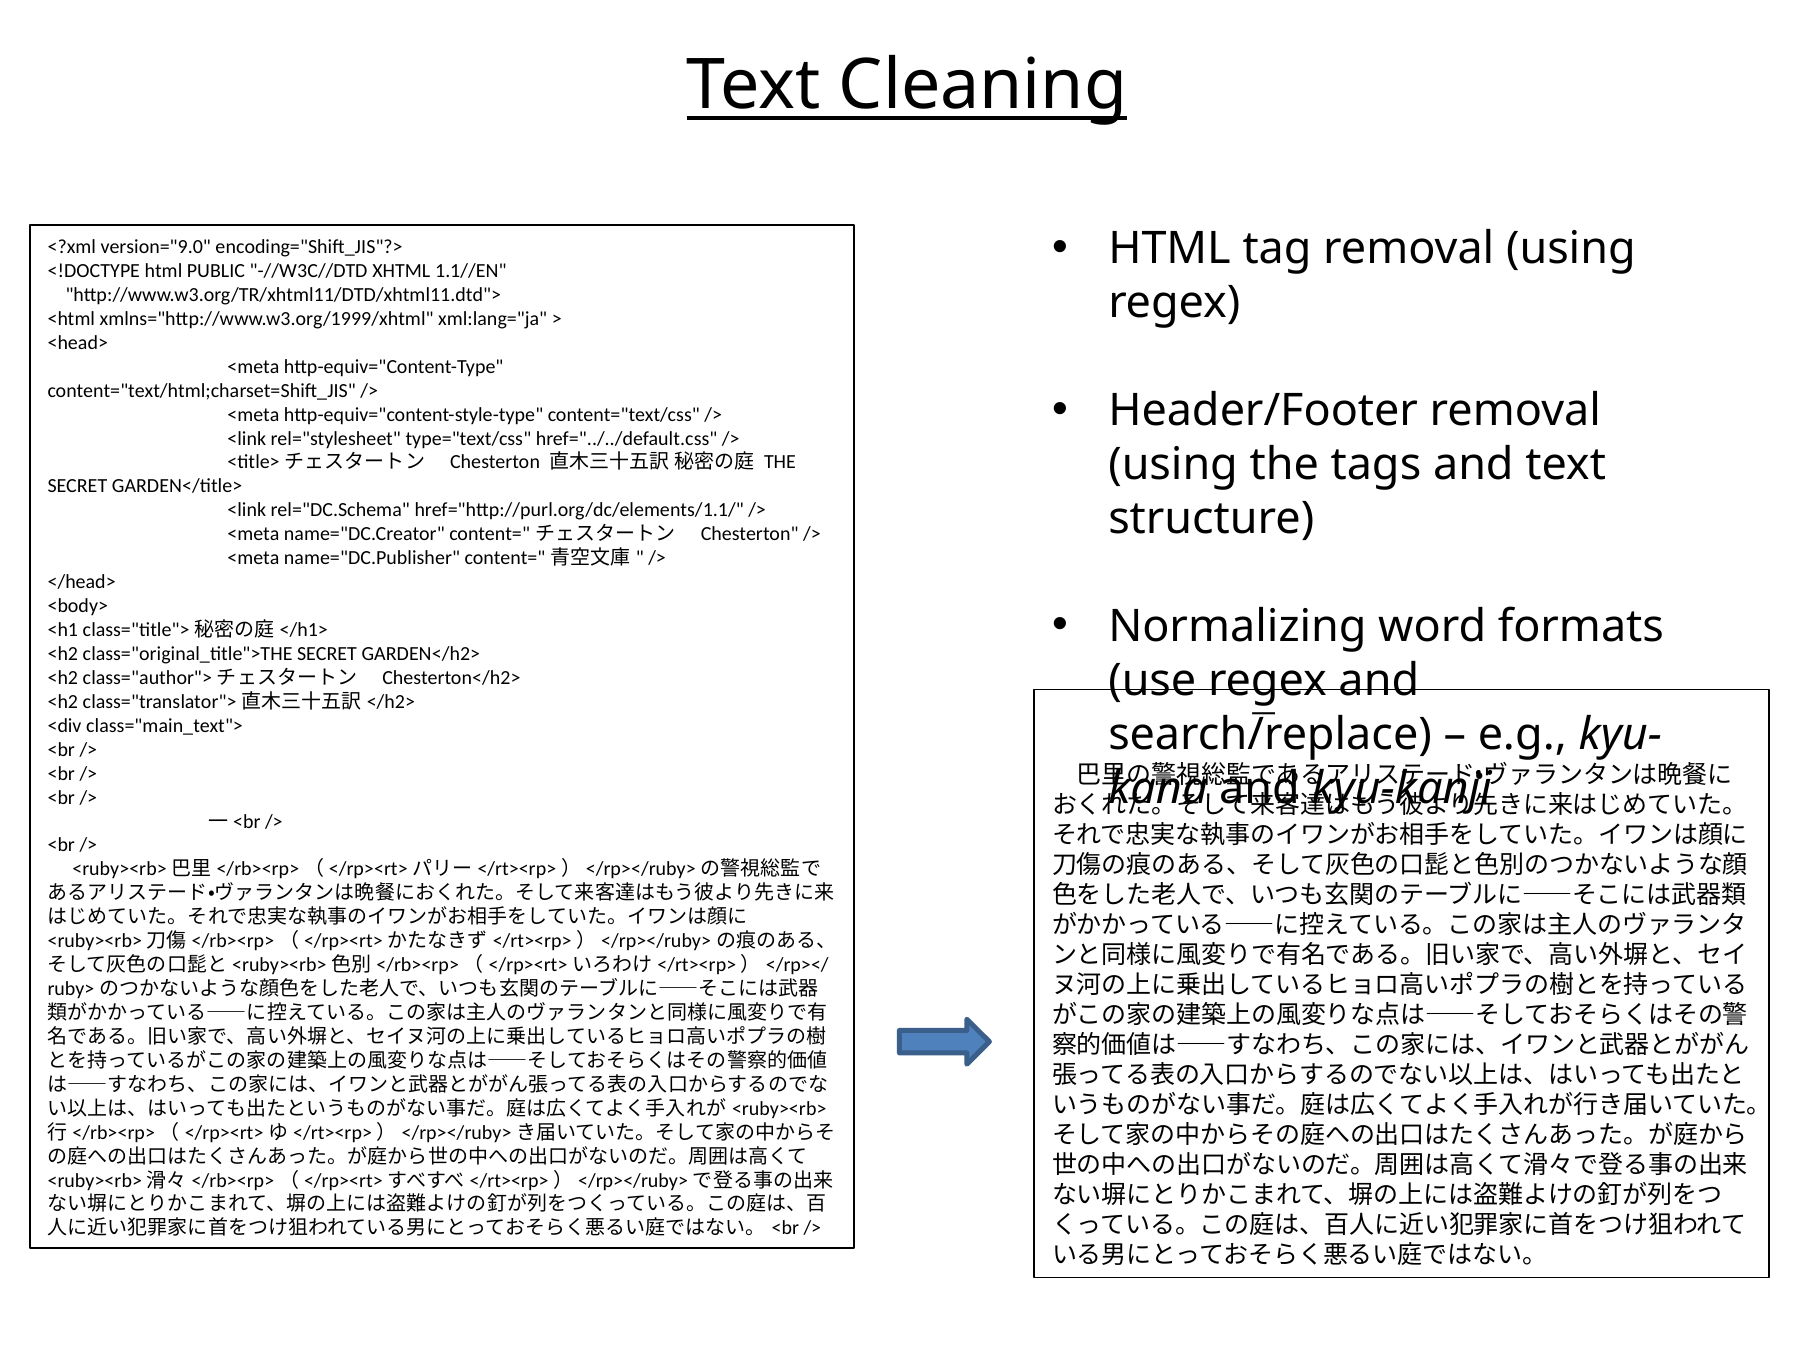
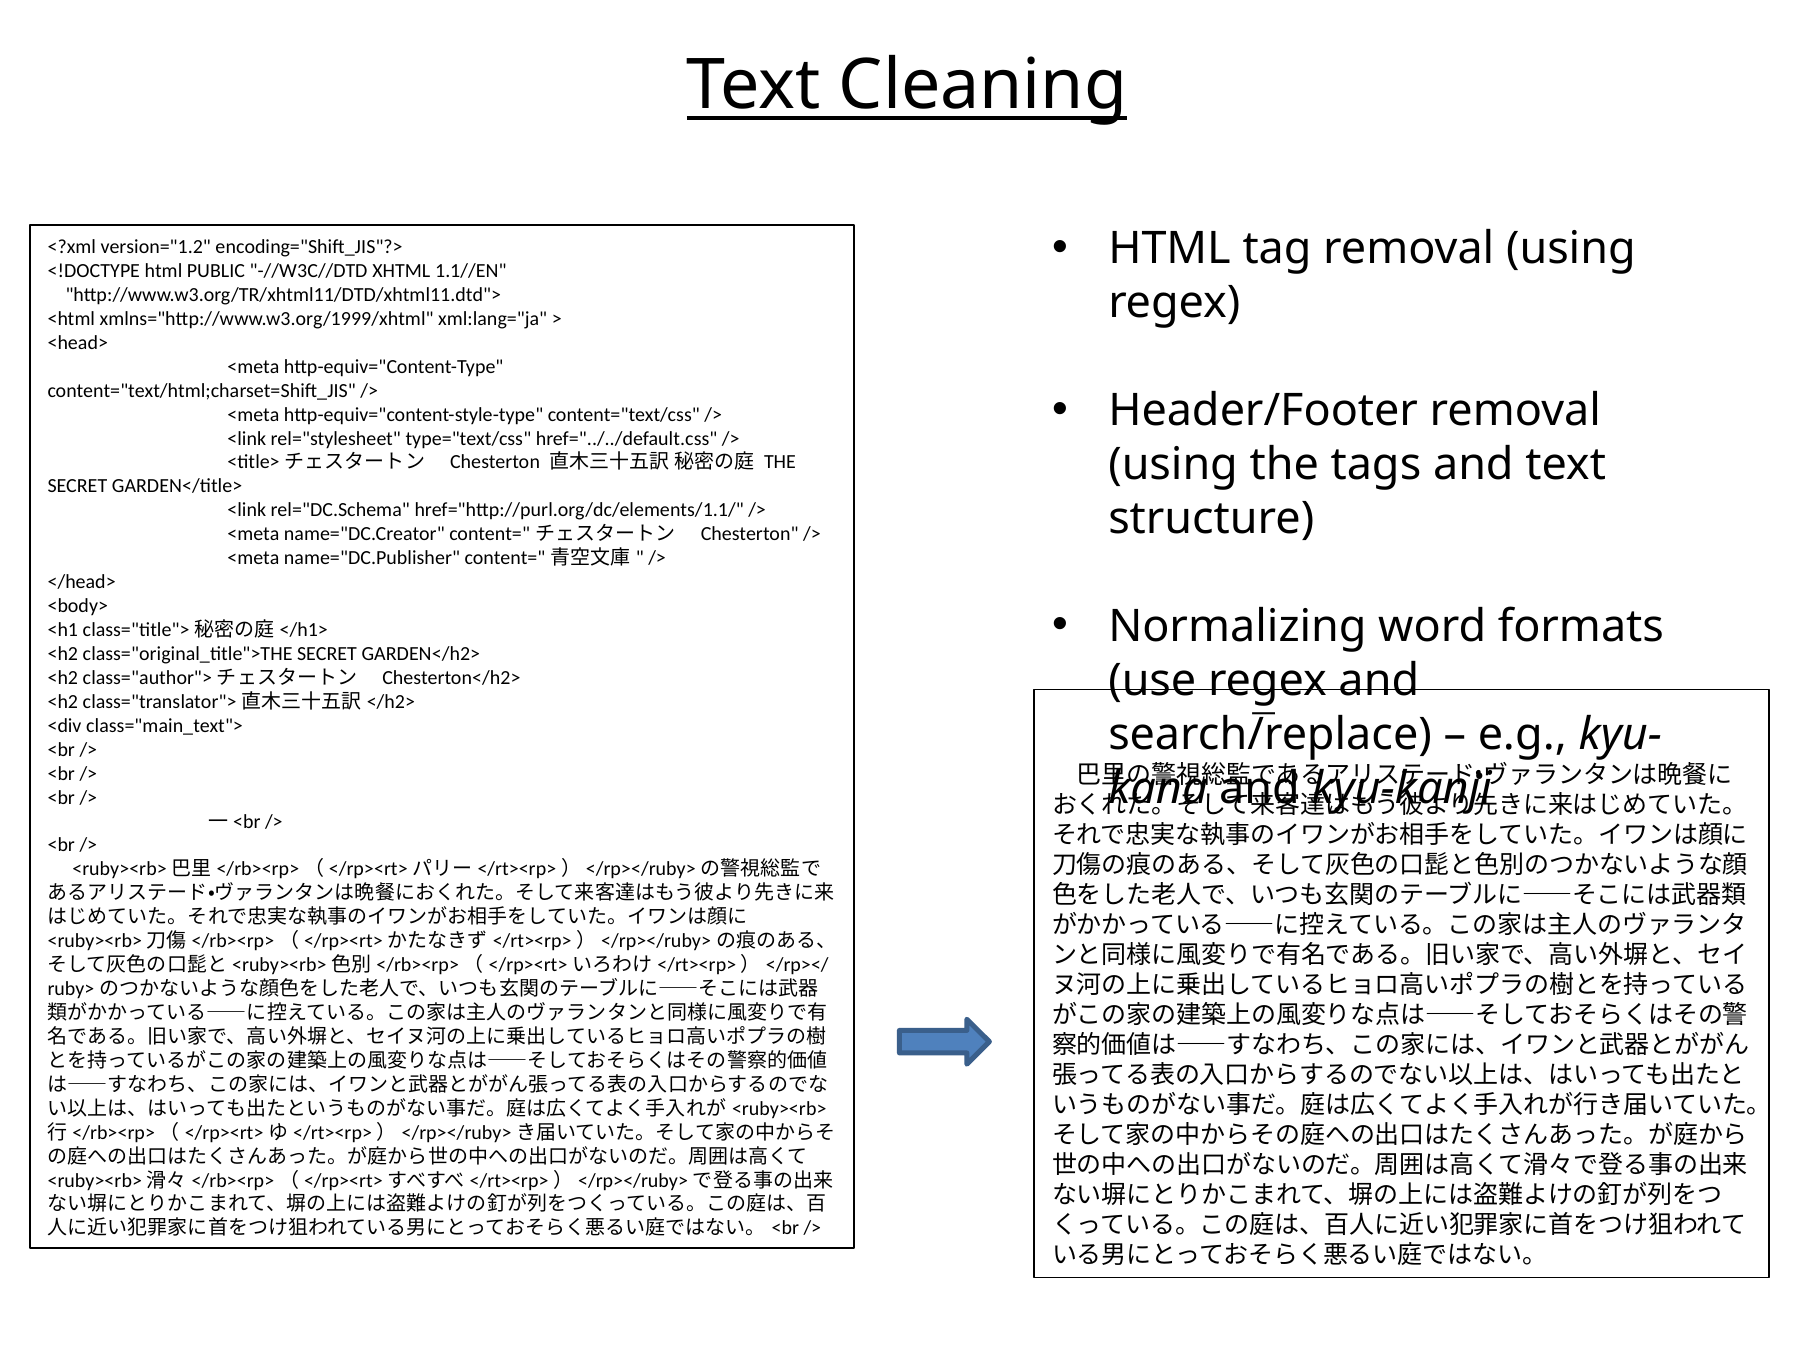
version="9.0: version="9.0 -> version="1.2
